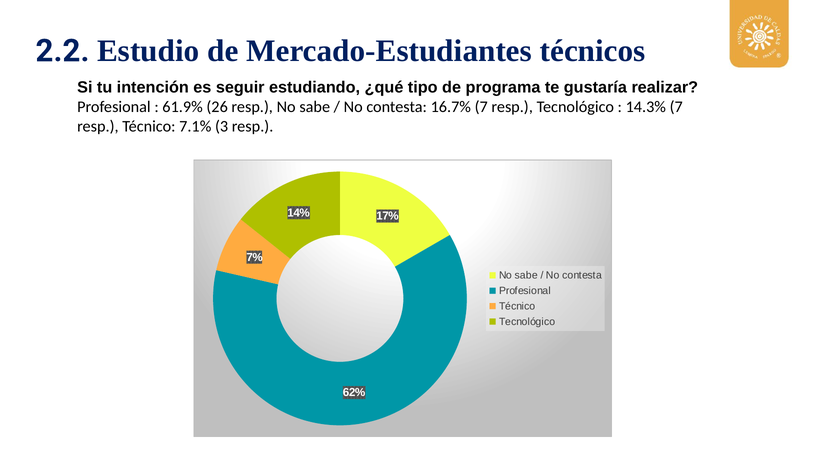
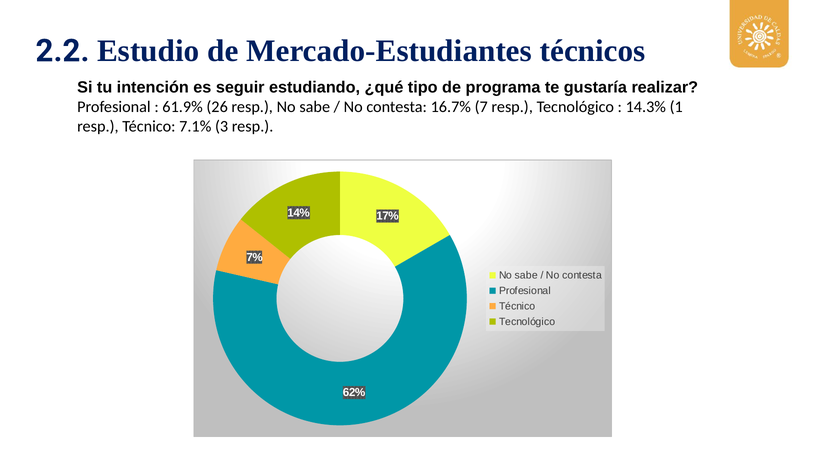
7 at (676, 107): 7 -> 1
